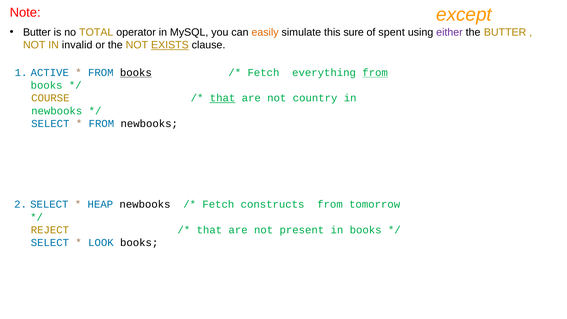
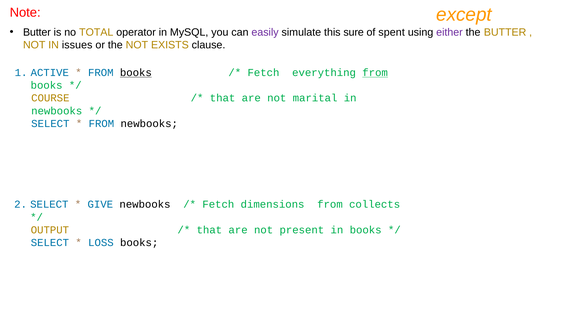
easily colour: orange -> purple
invalid: invalid -> issues
EXISTS underline: present -> none
that at (223, 98) underline: present -> none
country: country -> marital
HEAP: HEAP -> GIVE
constructs: constructs -> dimensions
tomorrow: tomorrow -> collects
REJECT: REJECT -> OUTPUT
LOOK: LOOK -> LOSS
